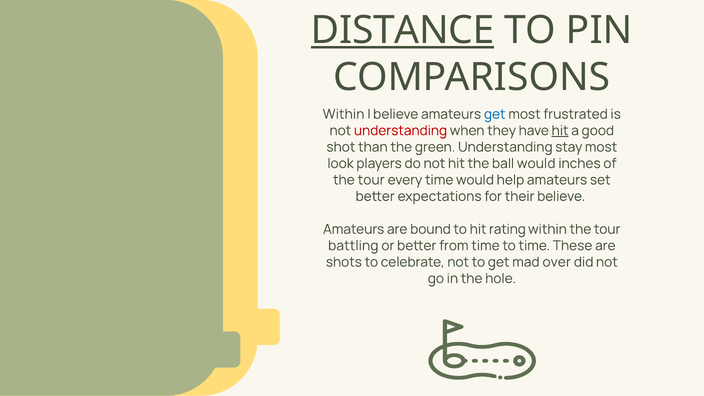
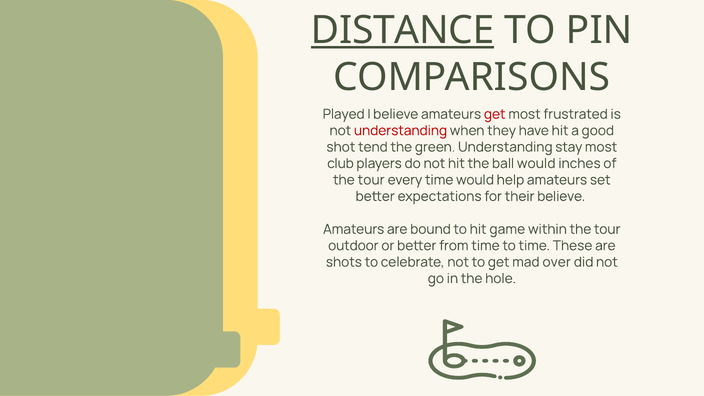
Within at (344, 114): Within -> Played
get at (495, 114) colour: blue -> red
hit at (560, 131) underline: present -> none
than: than -> tend
look: look -> club
rating: rating -> game
battling: battling -> outdoor
